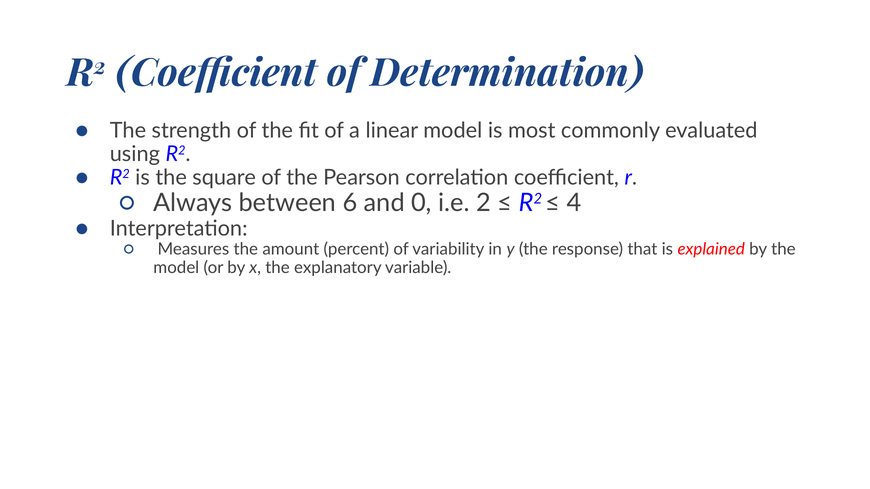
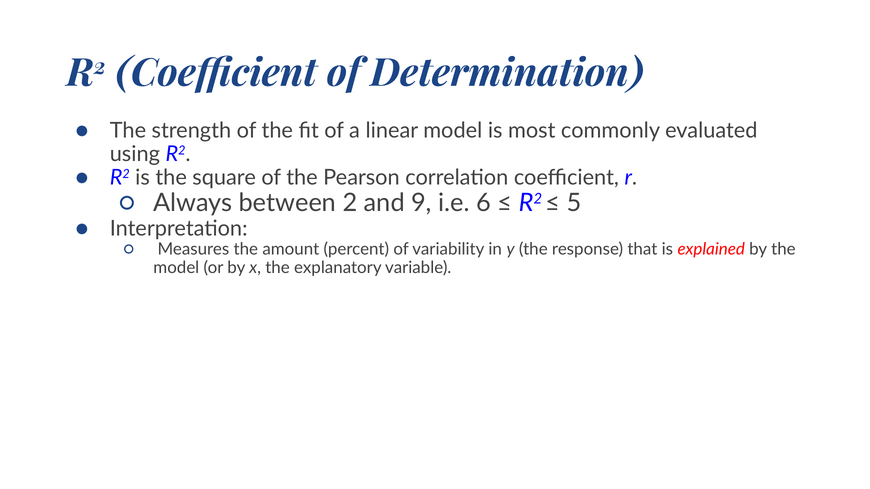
6: 6 -> 2
0: 0 -> 9
2: 2 -> 6
4: 4 -> 5
